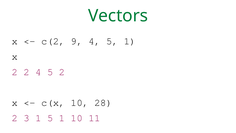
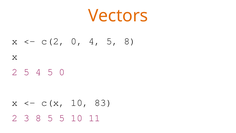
Vectors colour: green -> orange
c(2 9: 9 -> 0
4 5 1: 1 -> 8
2 2: 2 -> 5
5 2: 2 -> 0
28: 28 -> 83
3 1: 1 -> 8
1 at (62, 118): 1 -> 5
